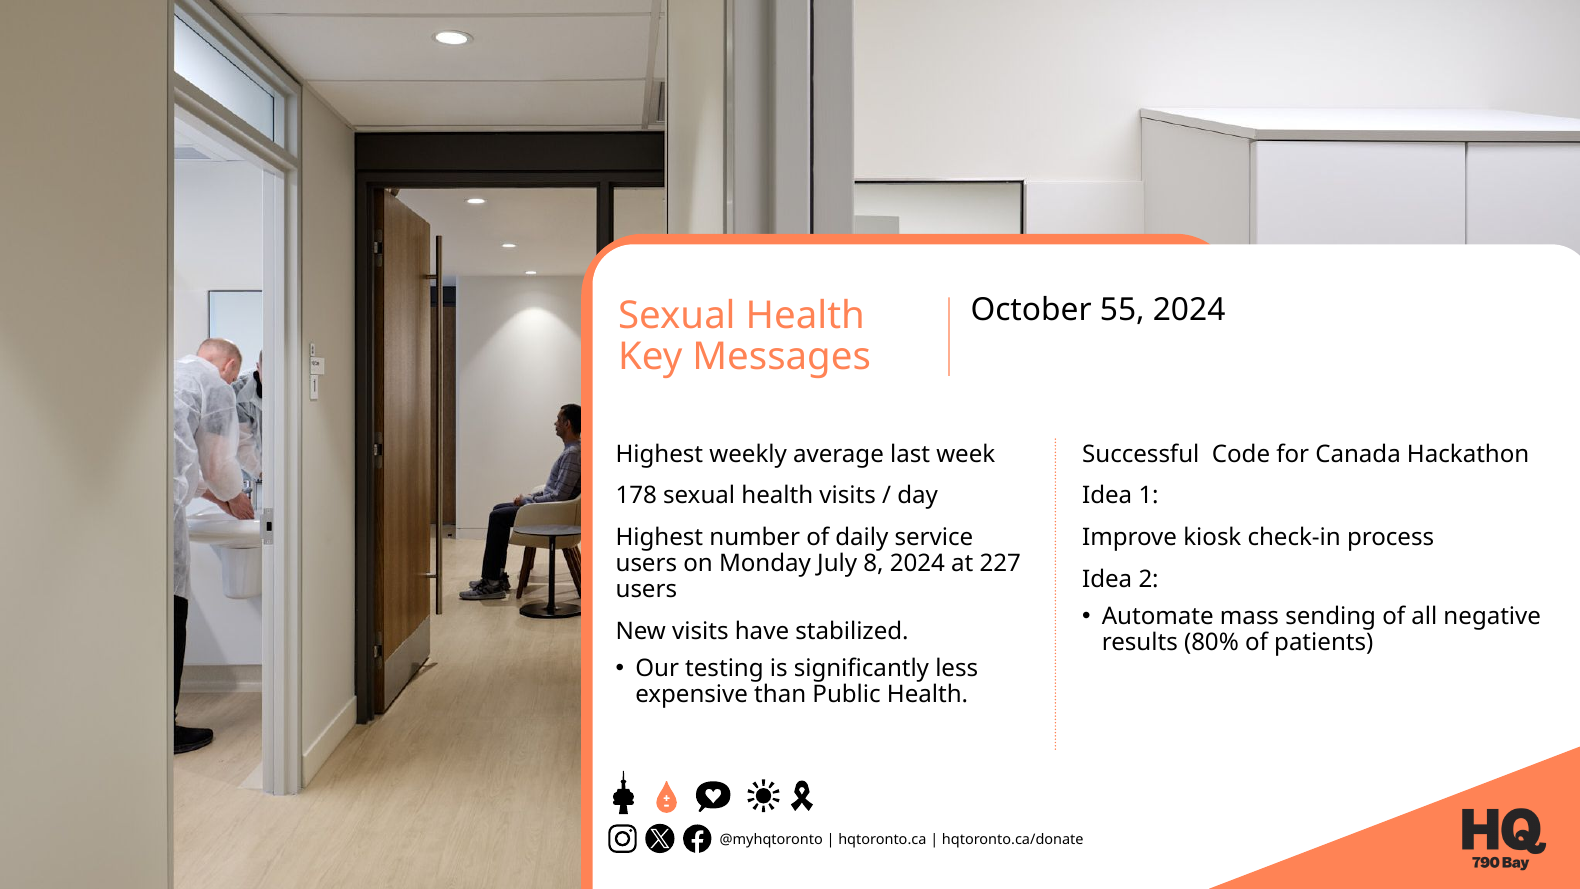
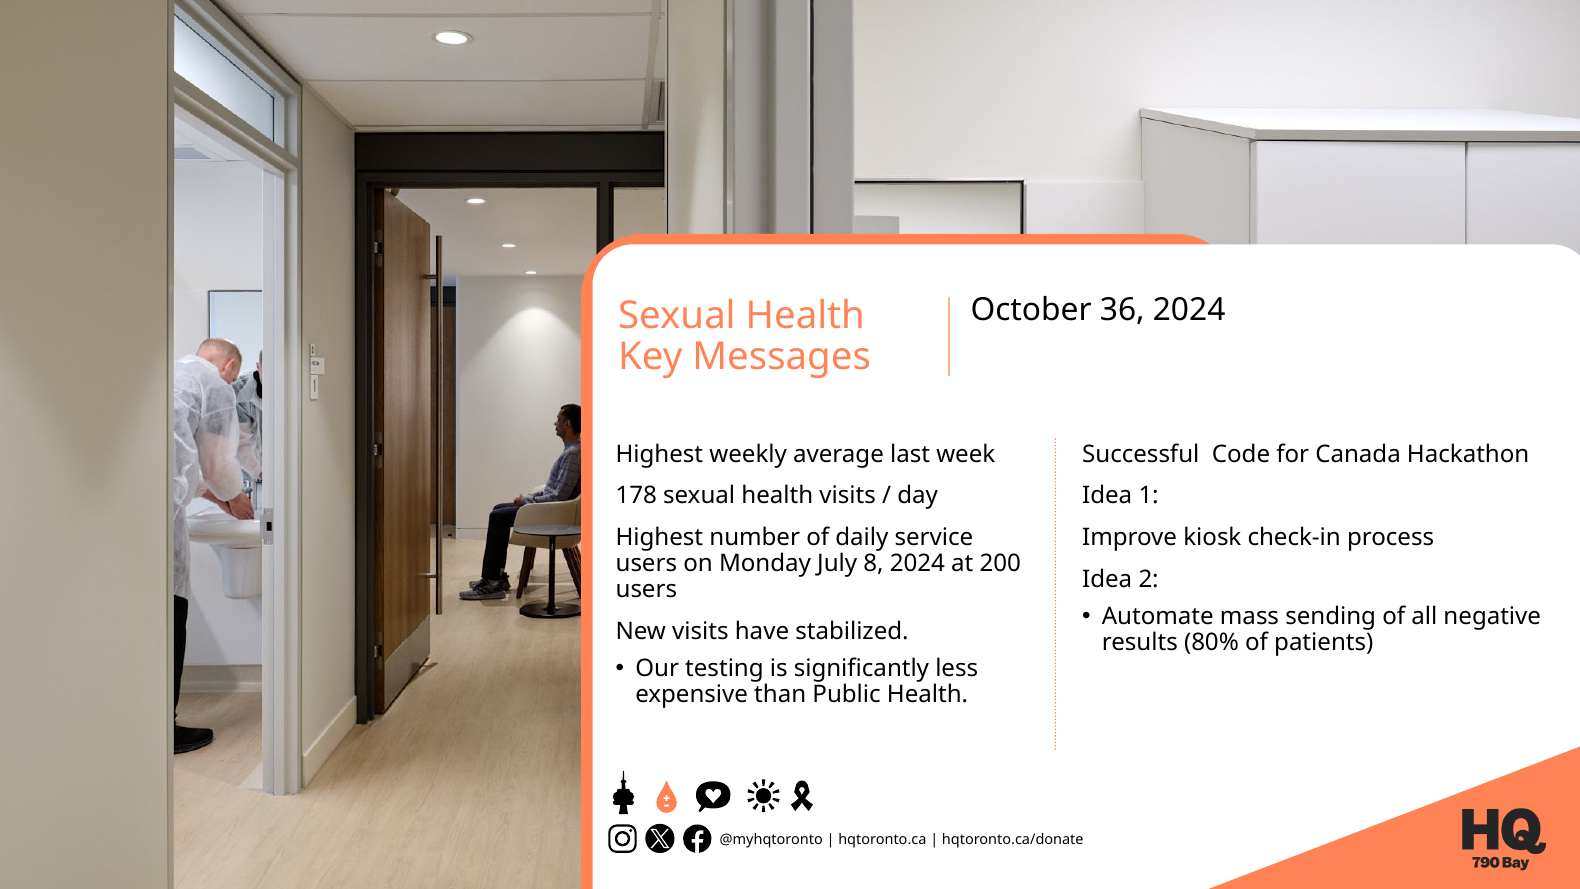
55: 55 -> 36
227: 227 -> 200
